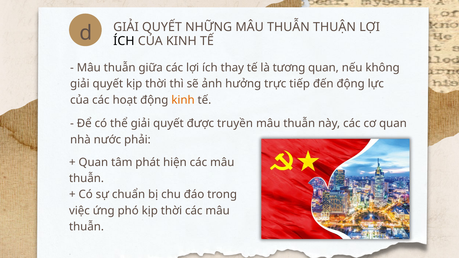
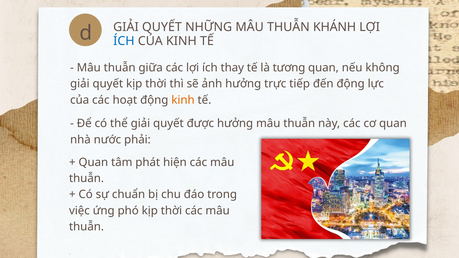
THUẬN: THUẬN -> KHÁNH
ÍCH at (124, 41) colour: black -> blue
được truyền: truyền -> hưởng
